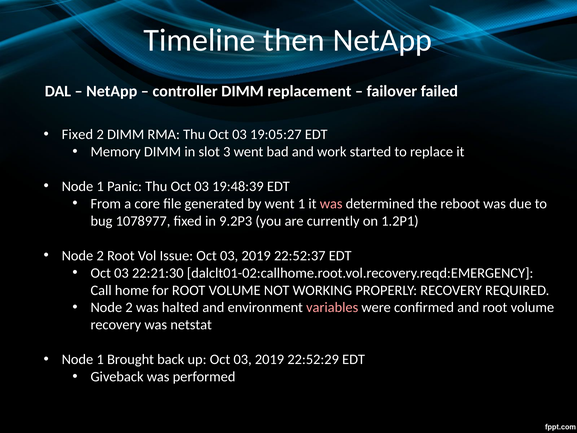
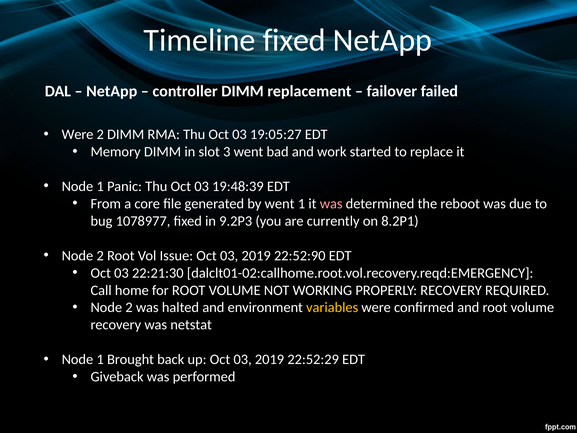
Timeline then: then -> fixed
Fixed at (77, 134): Fixed -> Were
1.2P1: 1.2P1 -> 8.2P1
22:52:37: 22:52:37 -> 22:52:90
variables colour: pink -> yellow
